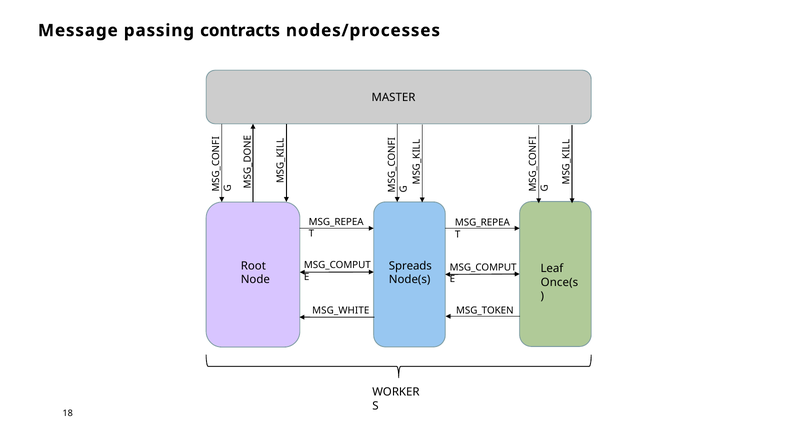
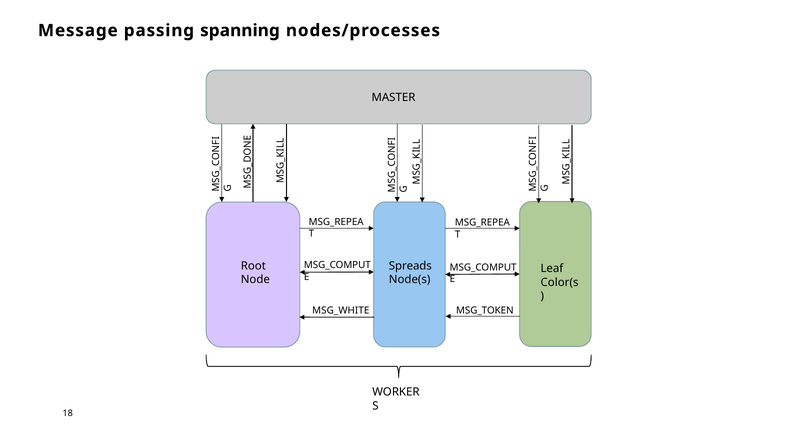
contracts: contracts -> spanning
Once(s: Once(s -> Color(s
